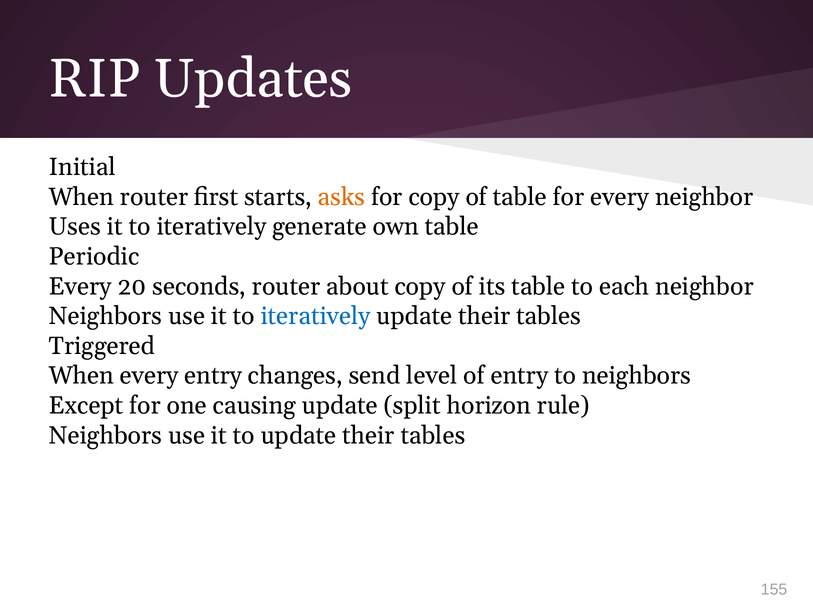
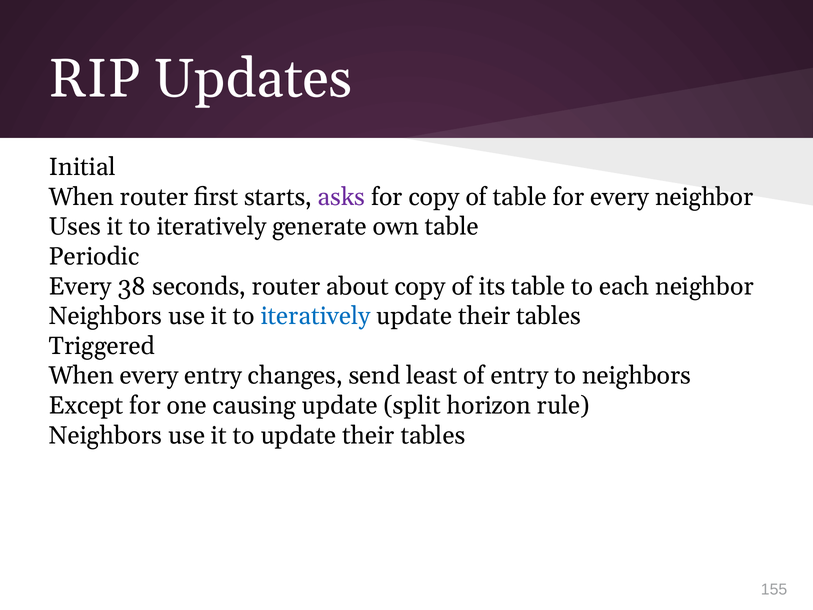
asks colour: orange -> purple
20: 20 -> 38
level: level -> least
